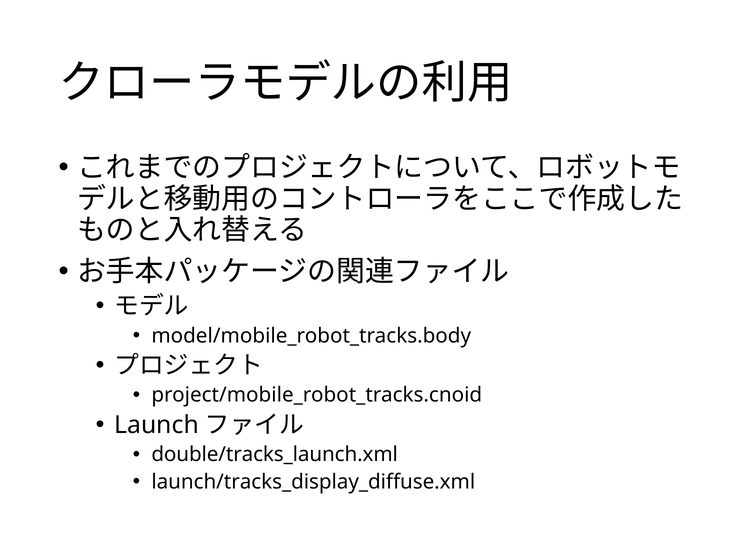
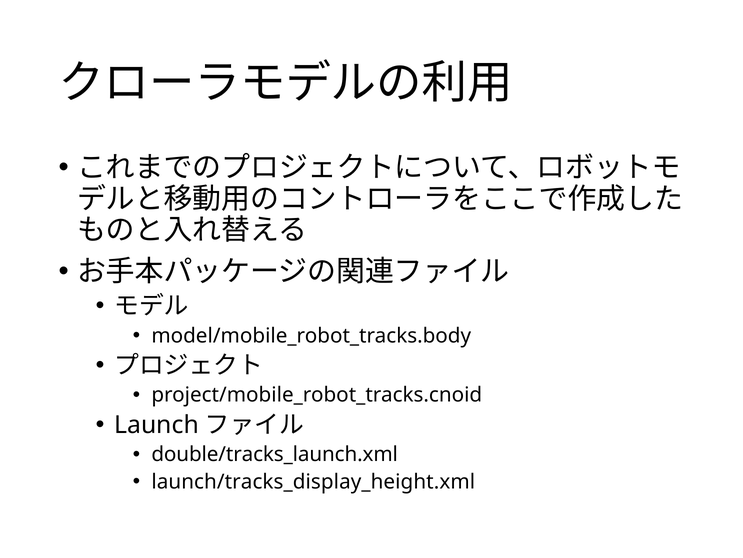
launch/tracks_display_diffuse.xml: launch/tracks_display_diffuse.xml -> launch/tracks_display_height.xml
